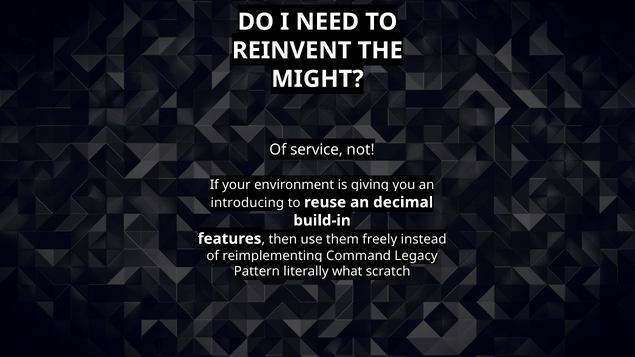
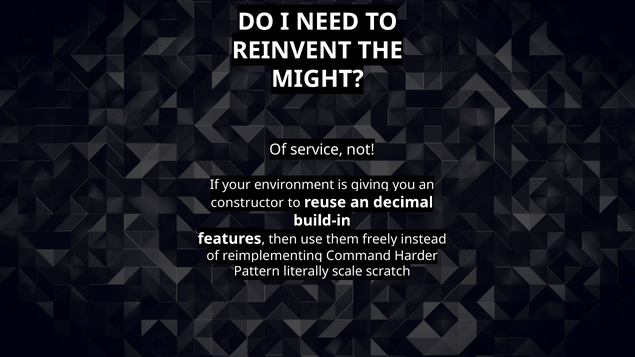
introducing: introducing -> constructor
Legacy: Legacy -> Harder
what: what -> scale
